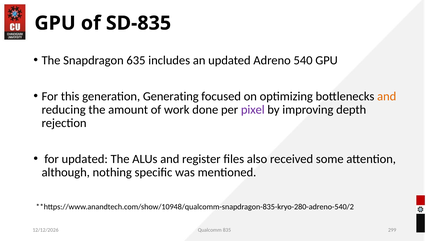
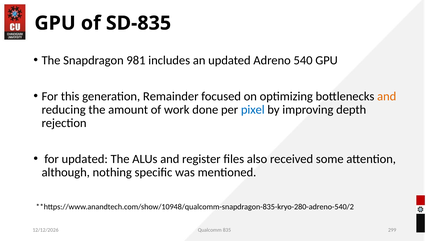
635: 635 -> 981
Generating: Generating -> Remainder
pixel colour: purple -> blue
